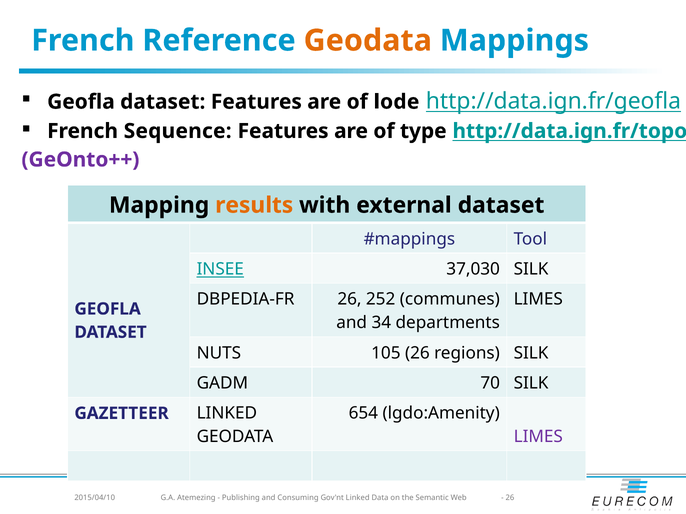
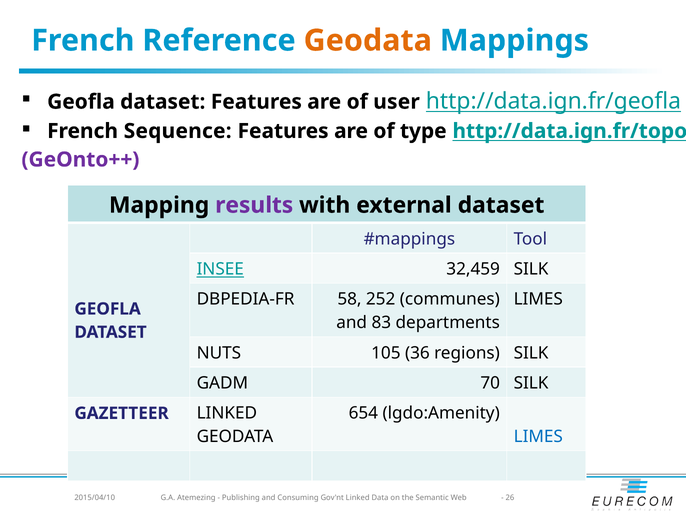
lode: lode -> user
results colour: orange -> purple
37,030: 37,030 -> 32,459
DBPEDIA-FR 26: 26 -> 58
34: 34 -> 83
105 26: 26 -> 36
LIMES at (538, 437) colour: purple -> blue
